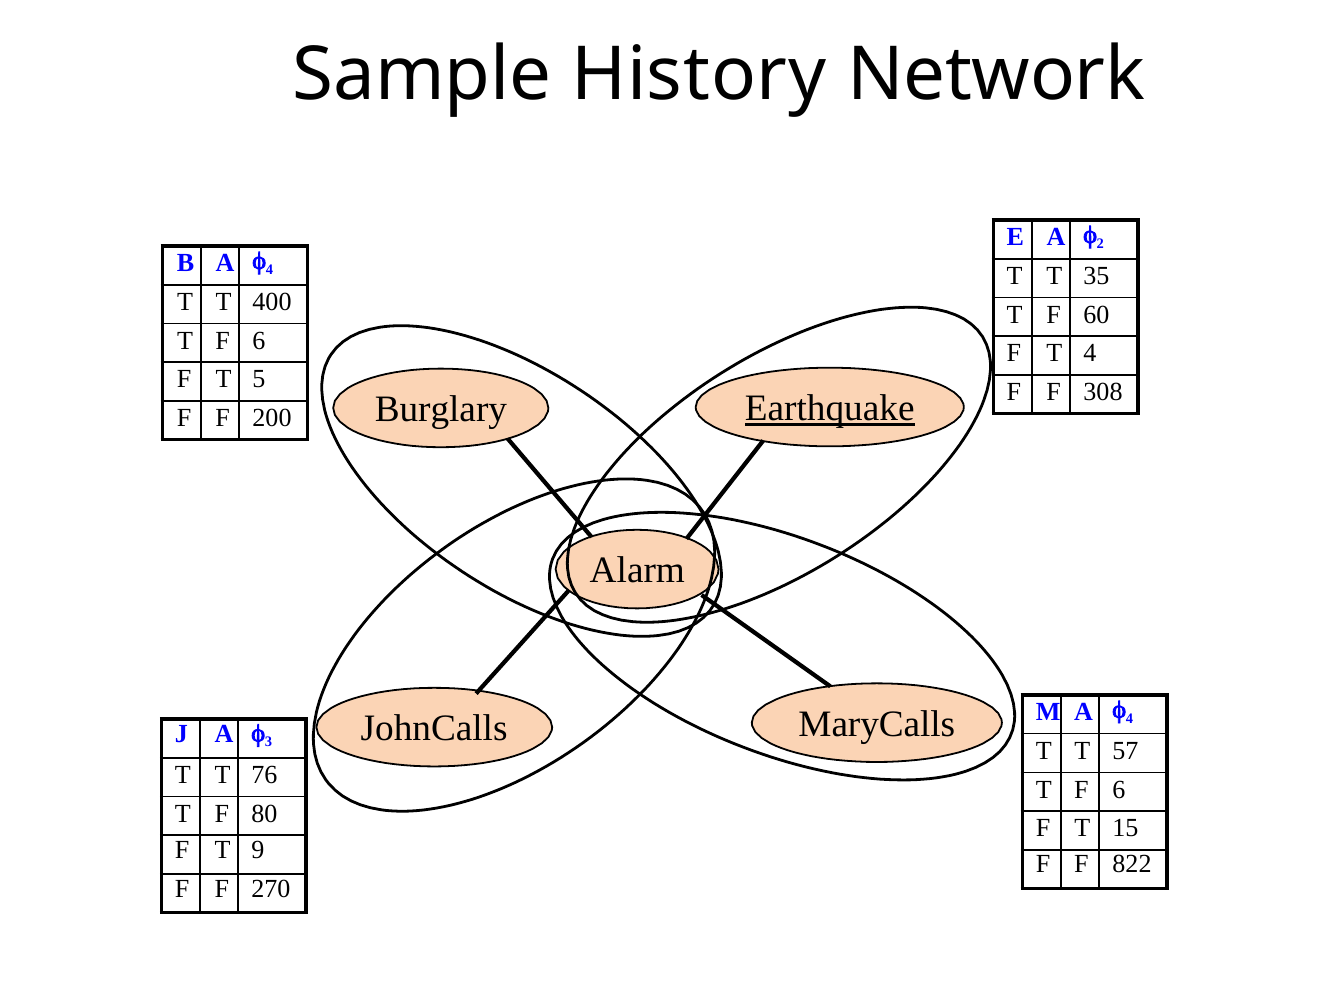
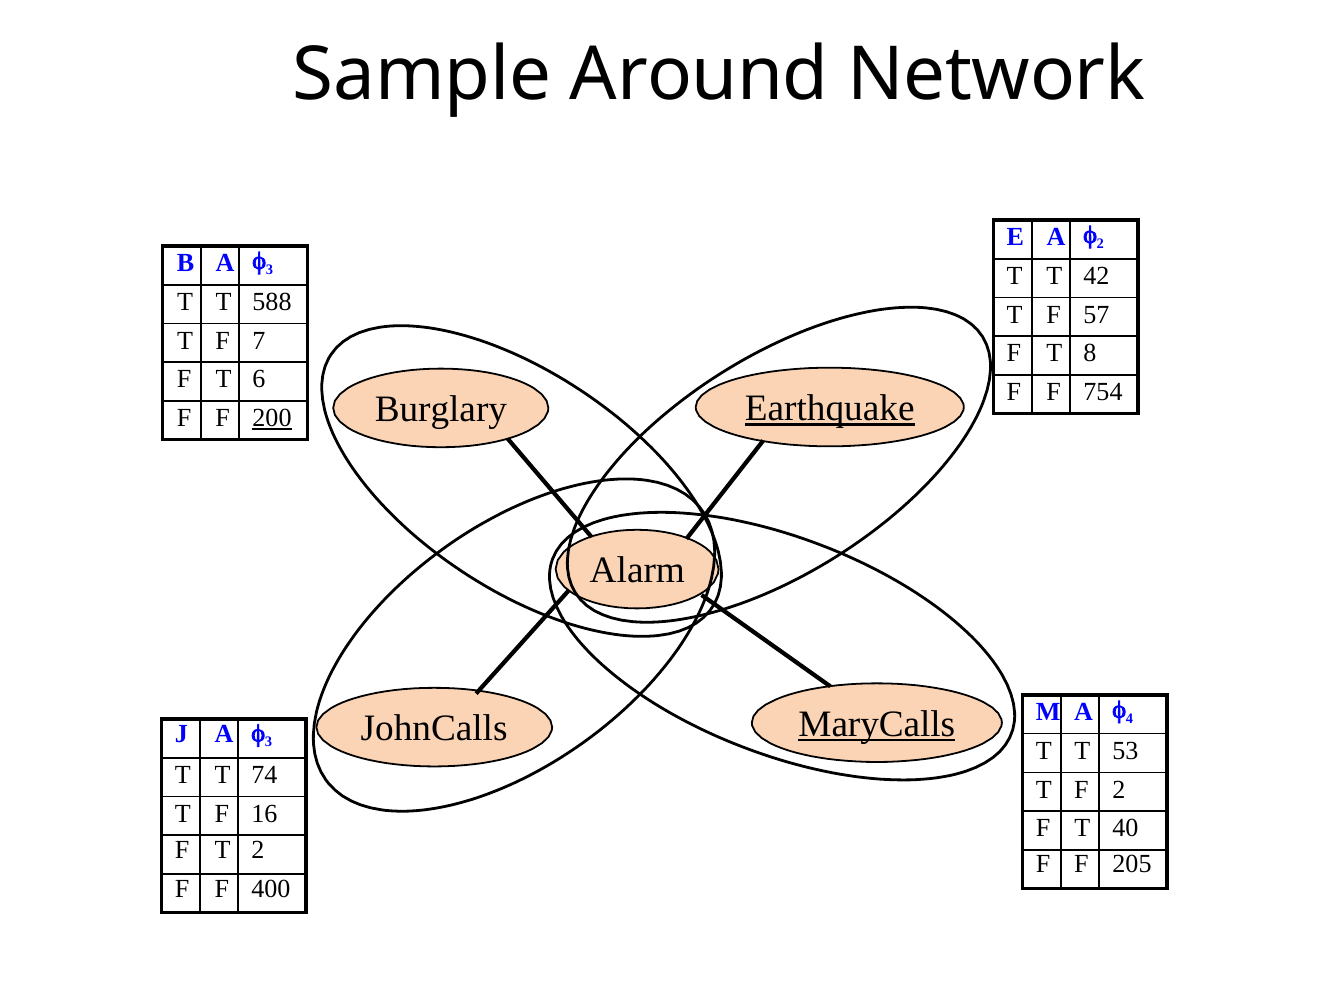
History: History -> Around
4 at (269, 269): 4 -> 3
35: 35 -> 42
400: 400 -> 588
60: 60 -> 57
6 at (259, 340): 6 -> 7
T 4: 4 -> 8
5: 5 -> 6
308: 308 -> 754
200 underline: none -> present
MaryCalls underline: none -> present
57: 57 -> 53
76: 76 -> 74
6 at (1119, 789): 6 -> 2
80: 80 -> 16
15: 15 -> 40
T 9: 9 -> 2
822: 822 -> 205
270: 270 -> 400
